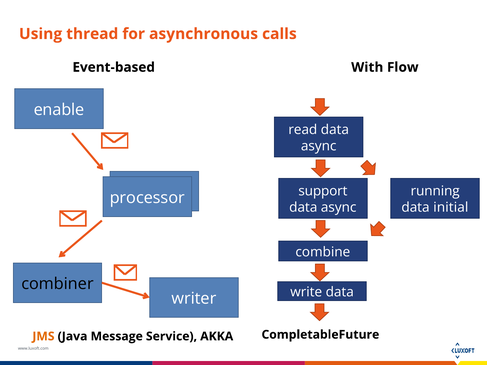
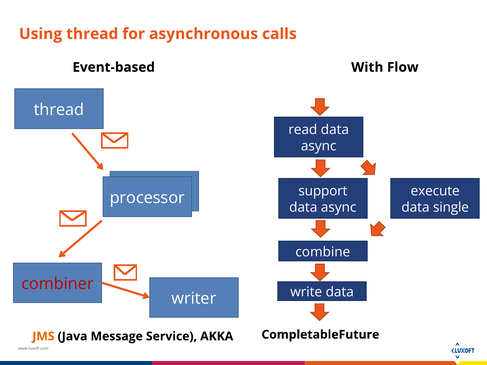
enable at (59, 110): enable -> thread
running: running -> execute
initial: initial -> single
combiner colour: black -> red
